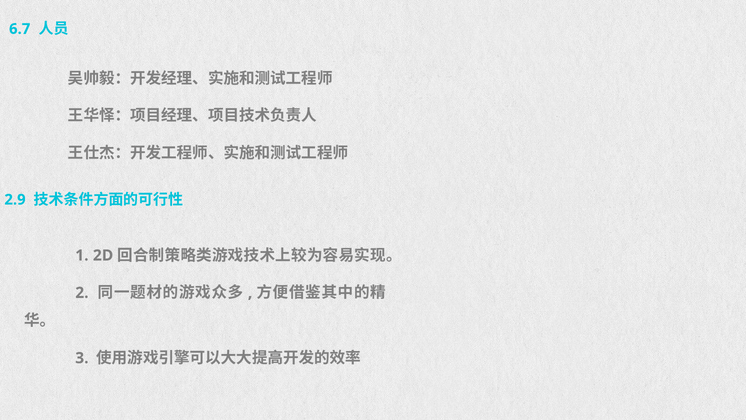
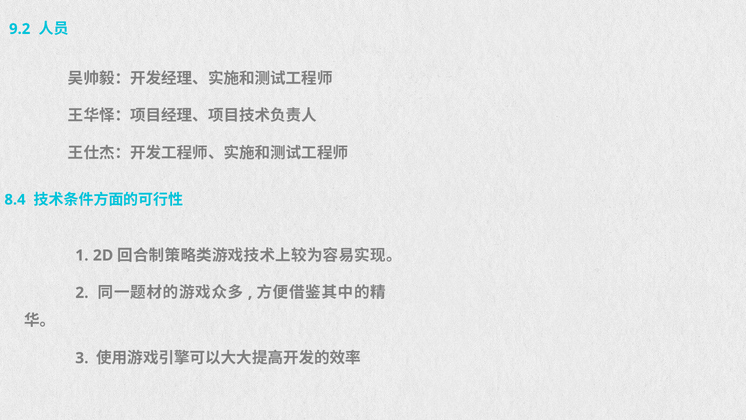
6.7: 6.7 -> 9.2
2.9: 2.9 -> 8.4
